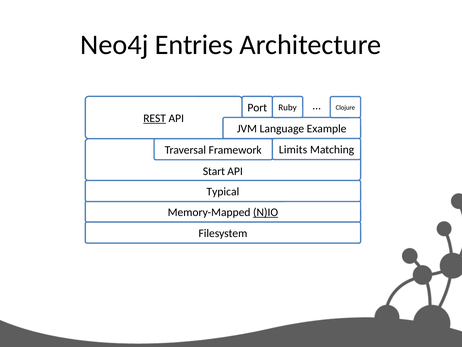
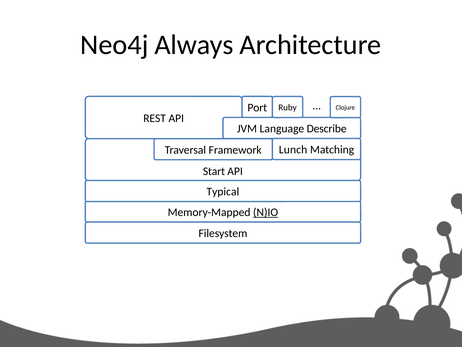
Entries: Entries -> Always
REST underline: present -> none
Example: Example -> Describe
Limits: Limits -> Lunch
